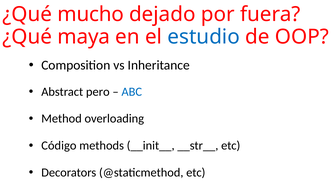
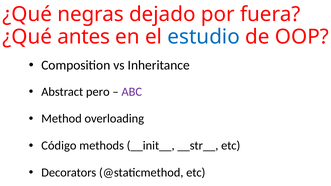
mucho: mucho -> negras
maya: maya -> antes
ABC colour: blue -> purple
